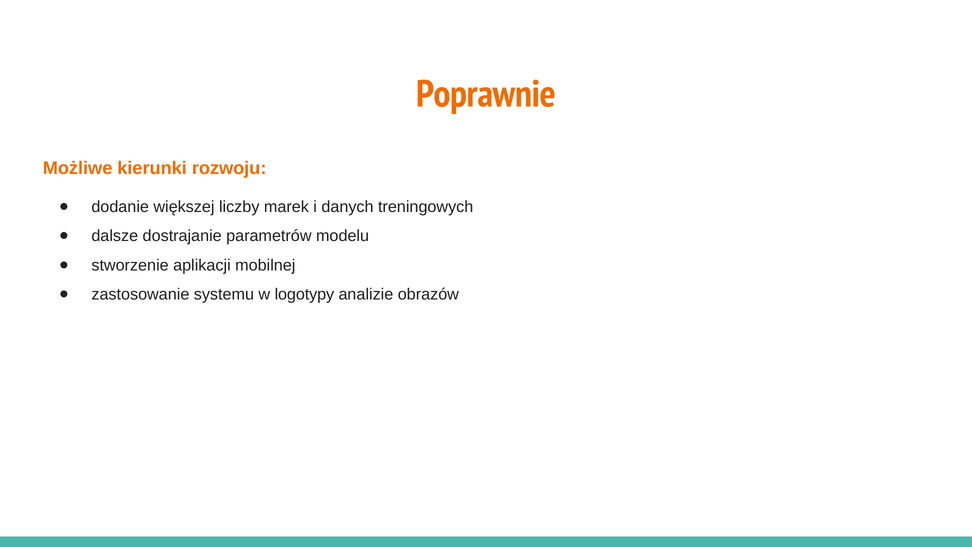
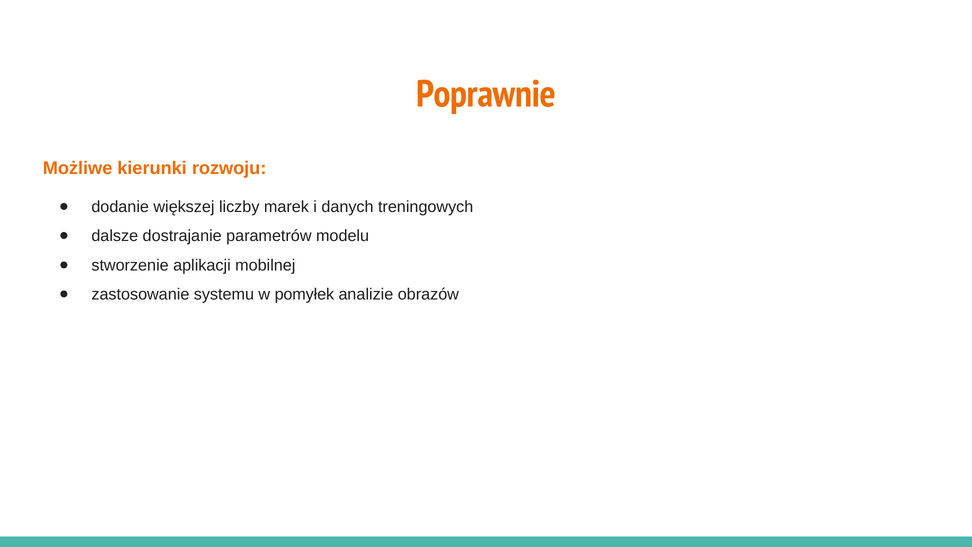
logotypy: logotypy -> pomyłek
